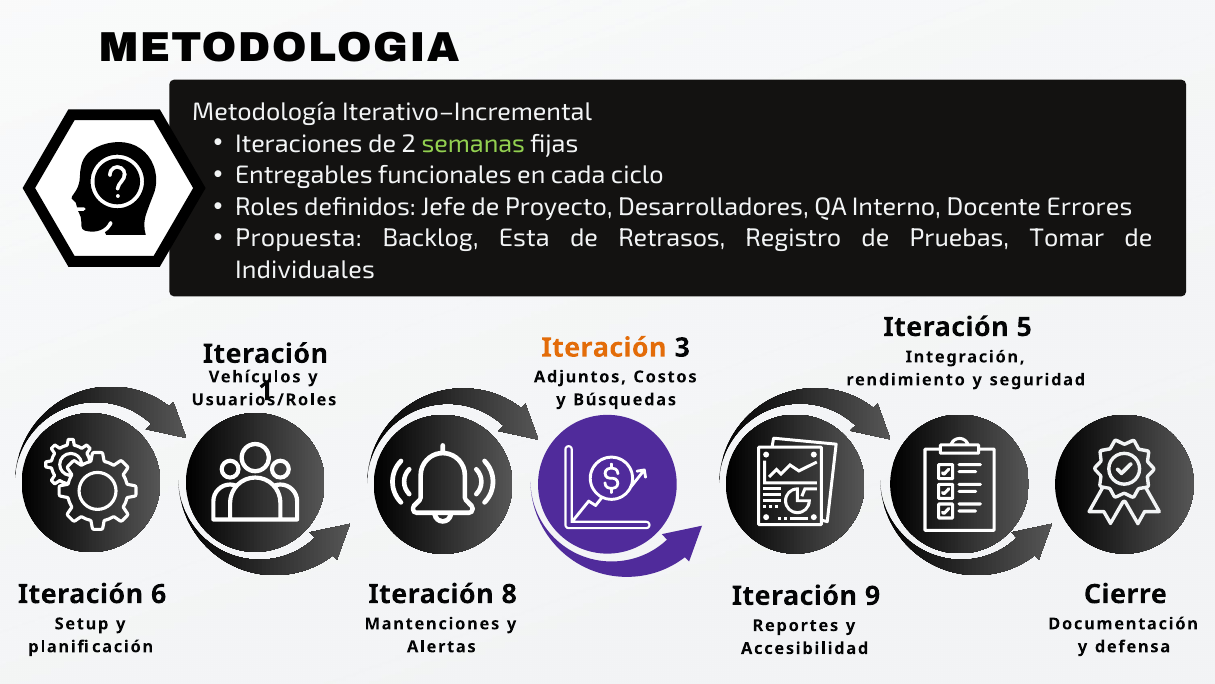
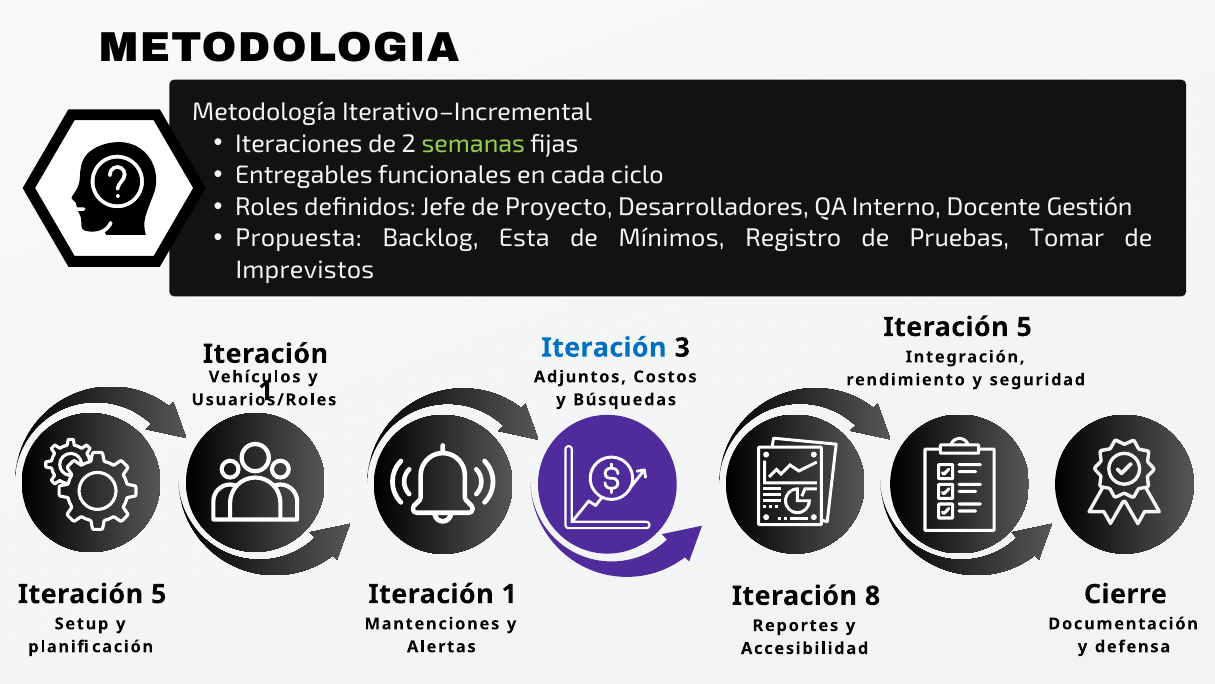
Errores: Errores -> Gestión
Retrasos: Retrasos -> Mínimos
Individuales: Individuales -> Imprevistos
Iteración at (604, 347) colour: orange -> blue
6 at (159, 594): 6 -> 5
8 at (509, 594): 8 -> 1
9: 9 -> 8
